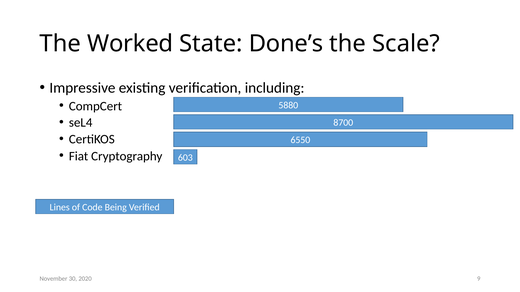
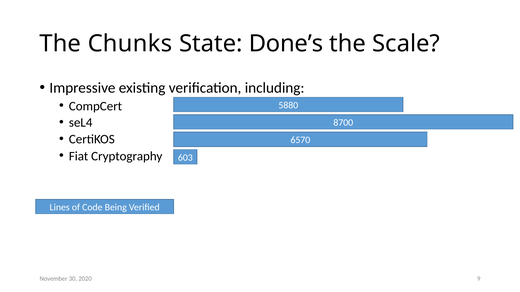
Worked: Worked -> Chunks
6550: 6550 -> 6570
